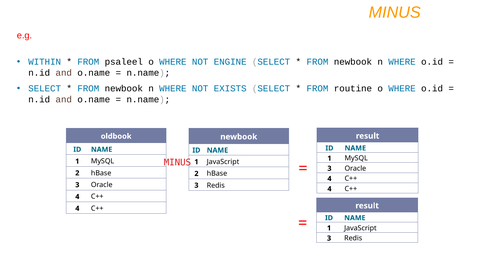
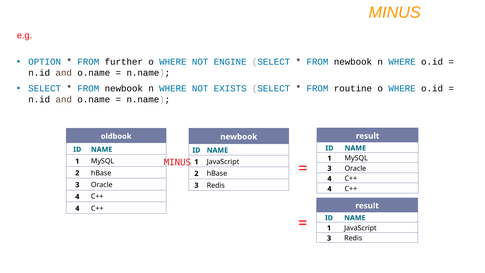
WITHIN: WITHIN -> OPTION
psaleel: psaleel -> further
